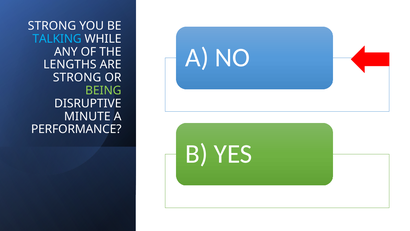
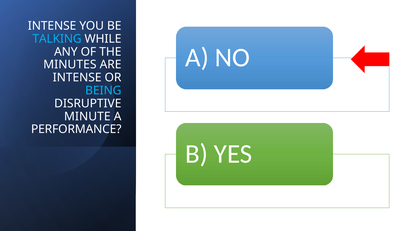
STRONG at (52, 26): STRONG -> INTENSE
LENGTHS: LENGTHS -> MINUTES
STRONG at (77, 77): STRONG -> INTENSE
BEING colour: light green -> light blue
